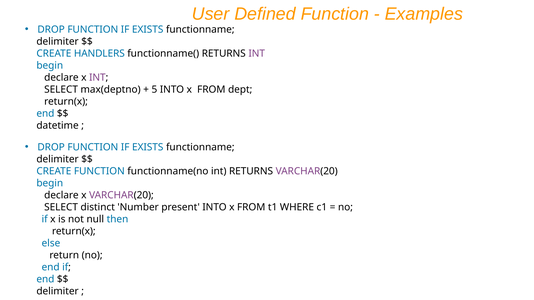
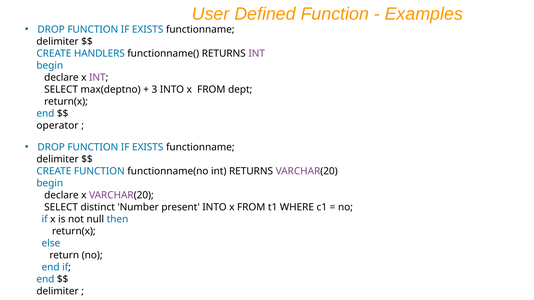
5: 5 -> 3
datetime: datetime -> operator
